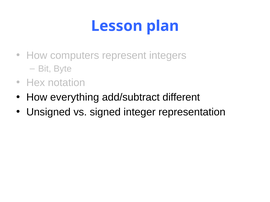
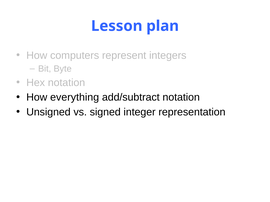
add/subtract different: different -> notation
